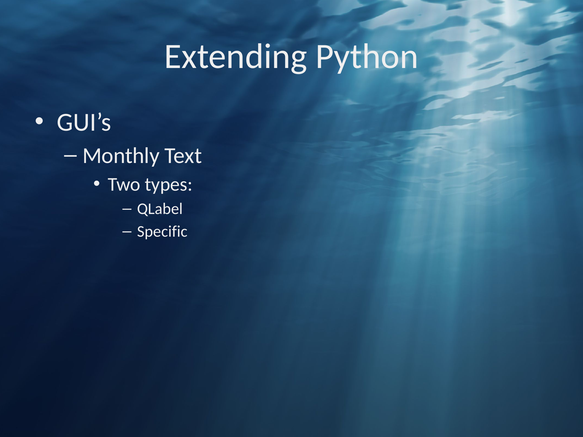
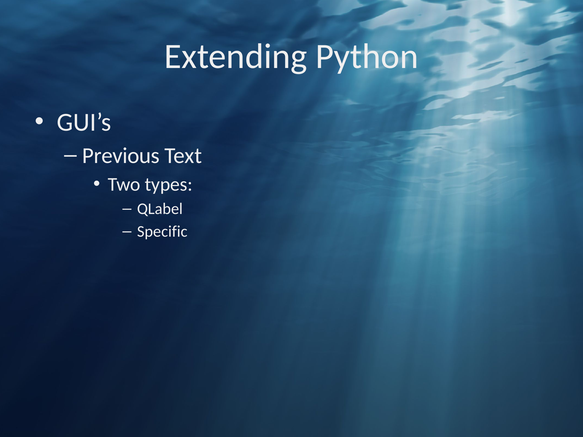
Monthly: Monthly -> Previous
